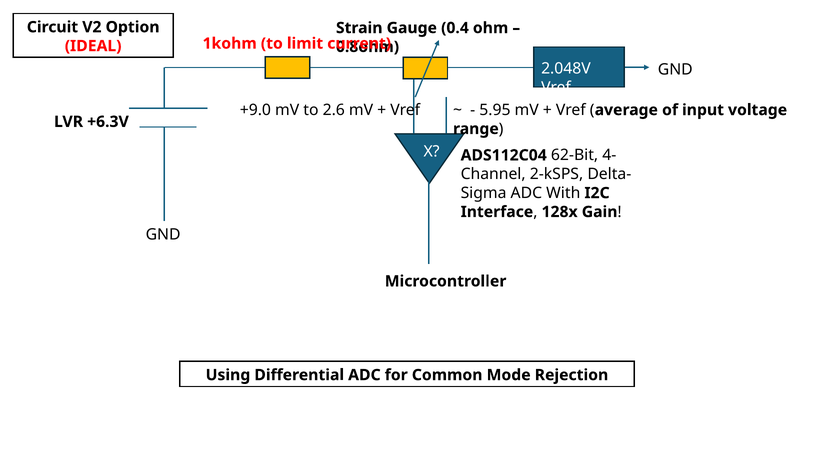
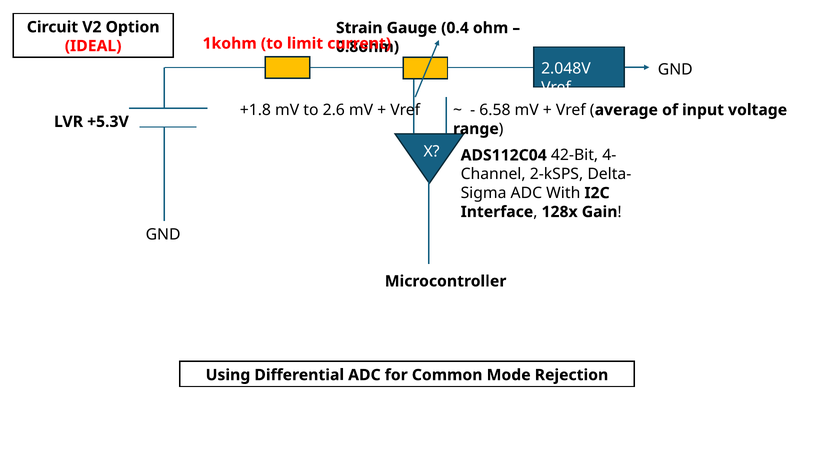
+9.0: +9.0 -> +1.8
5.95: 5.95 -> 6.58
+6.3V: +6.3V -> +5.3V
62-Bit: 62-Bit -> 42-Bit
